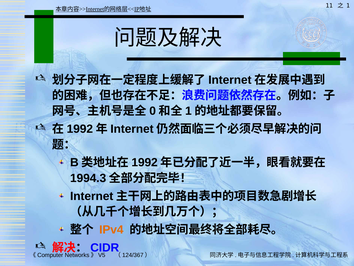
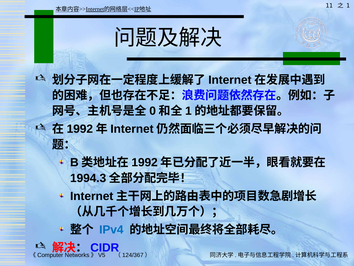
IPv4 colour: orange -> blue
